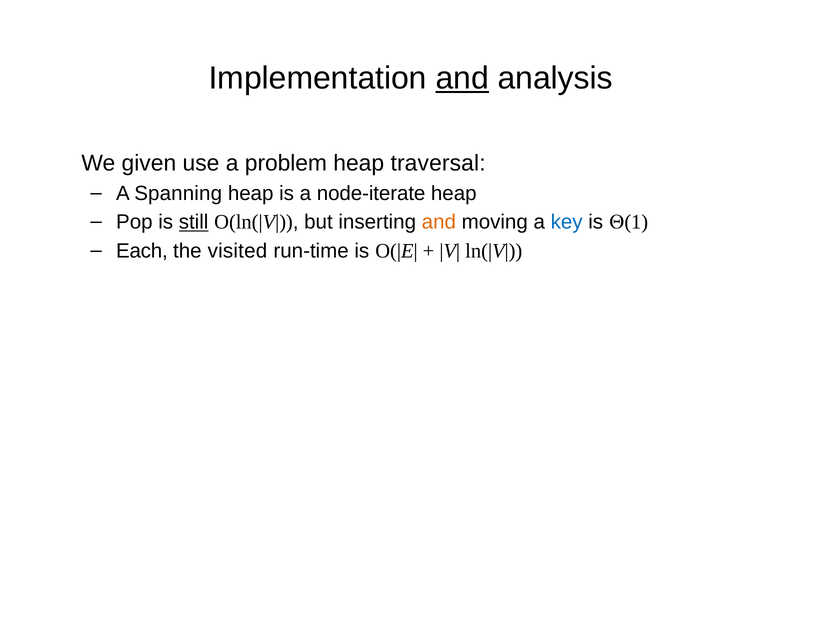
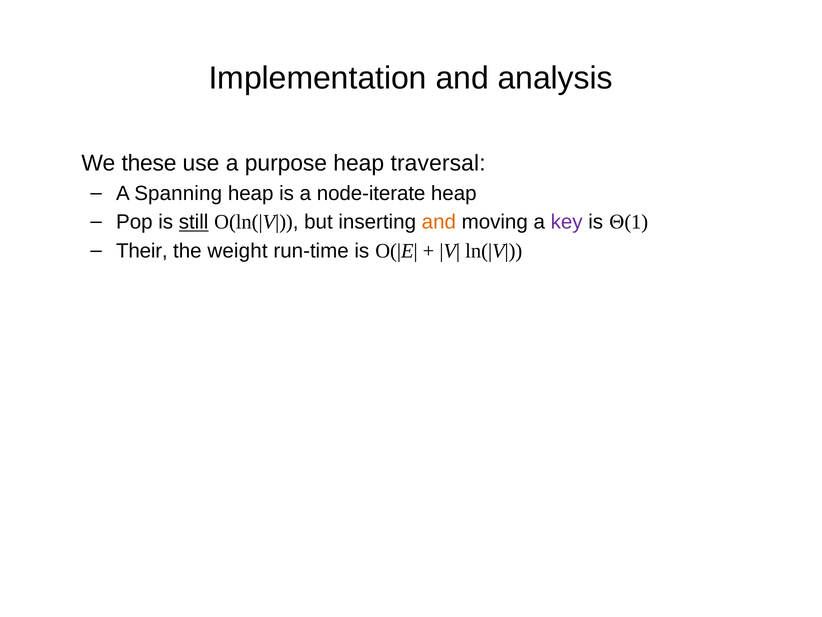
and at (462, 78) underline: present -> none
given: given -> these
problem: problem -> purpose
key colour: blue -> purple
Each: Each -> Their
visited: visited -> weight
